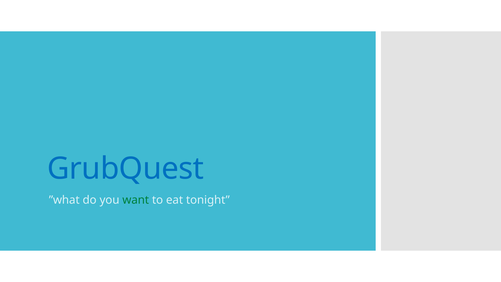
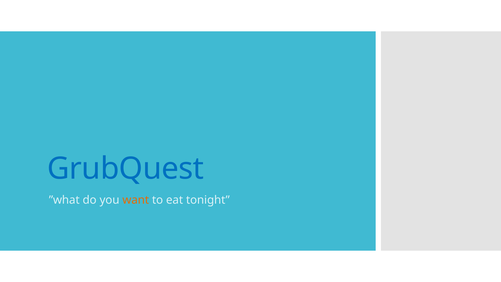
want colour: green -> orange
